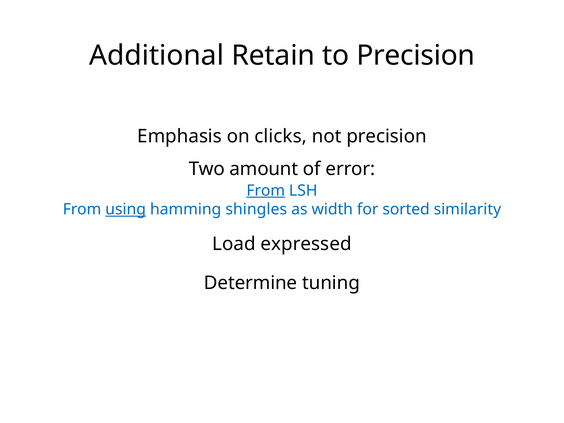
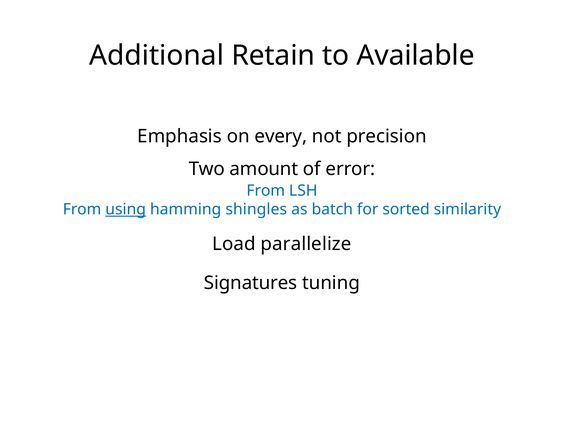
to Precision: Precision -> Available
clicks: clicks -> every
From at (266, 190) underline: present -> none
width: width -> batch
expressed: expressed -> parallelize
Determine: Determine -> Signatures
